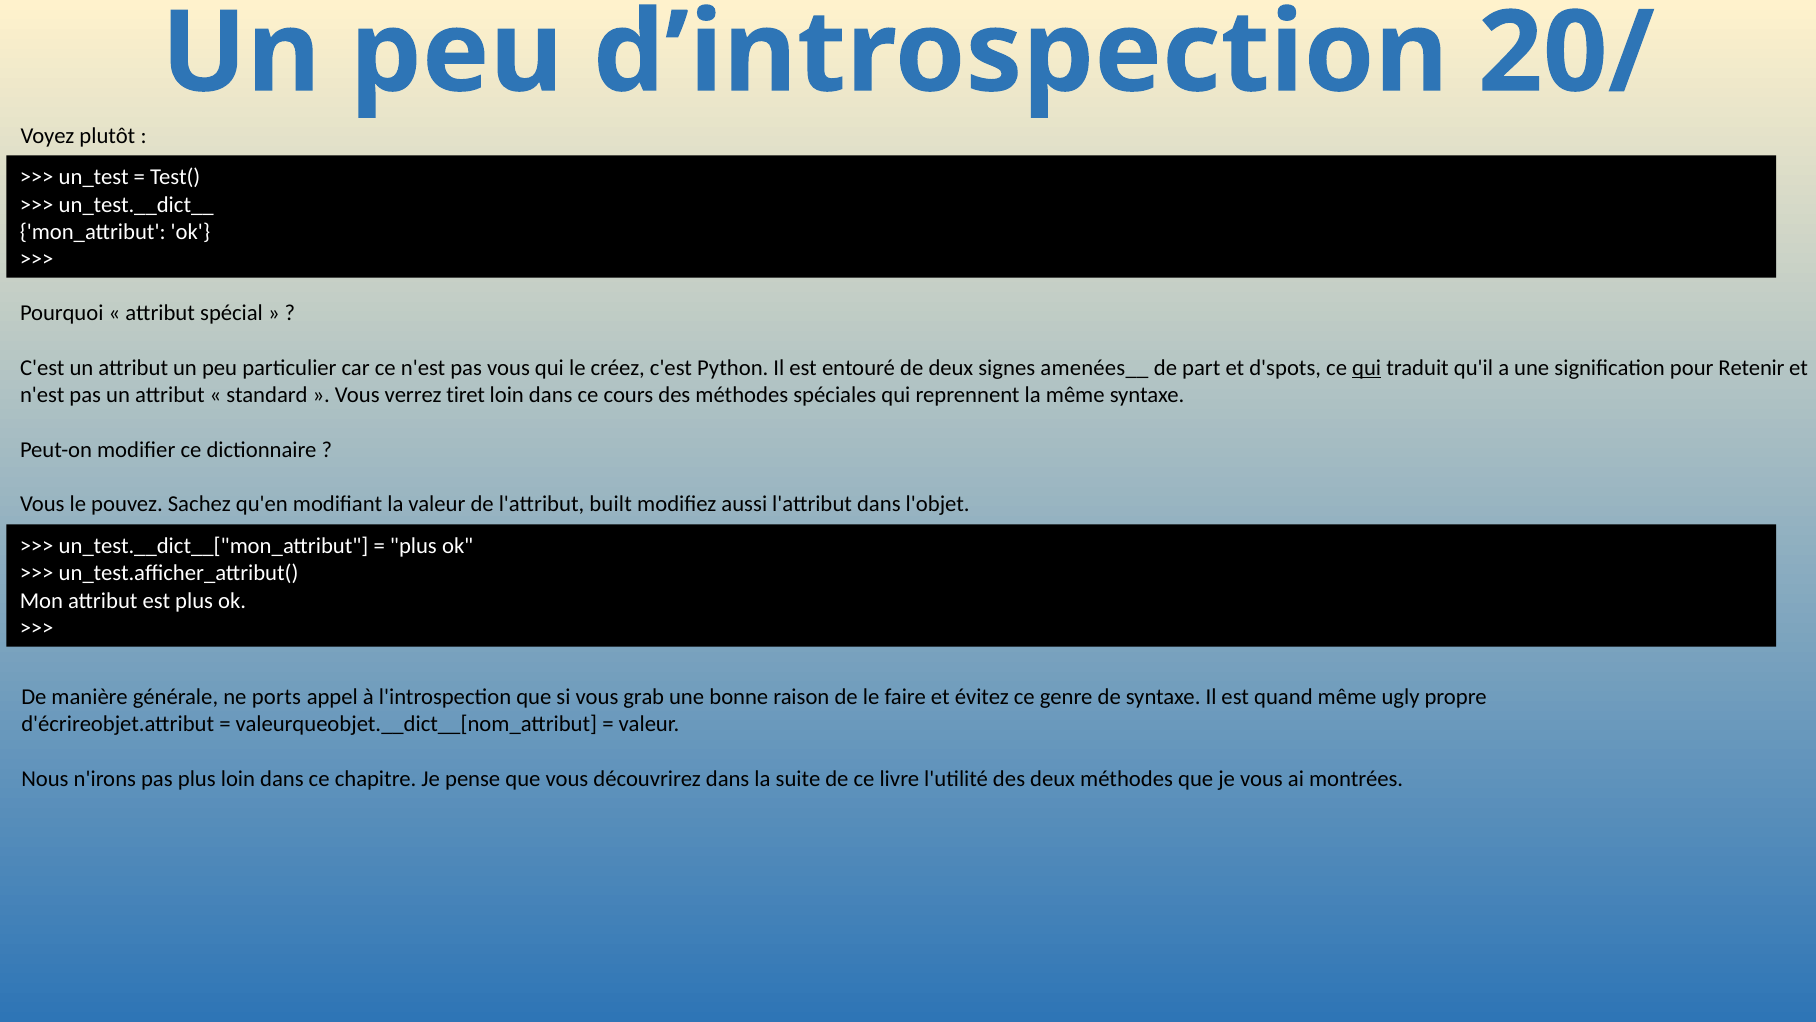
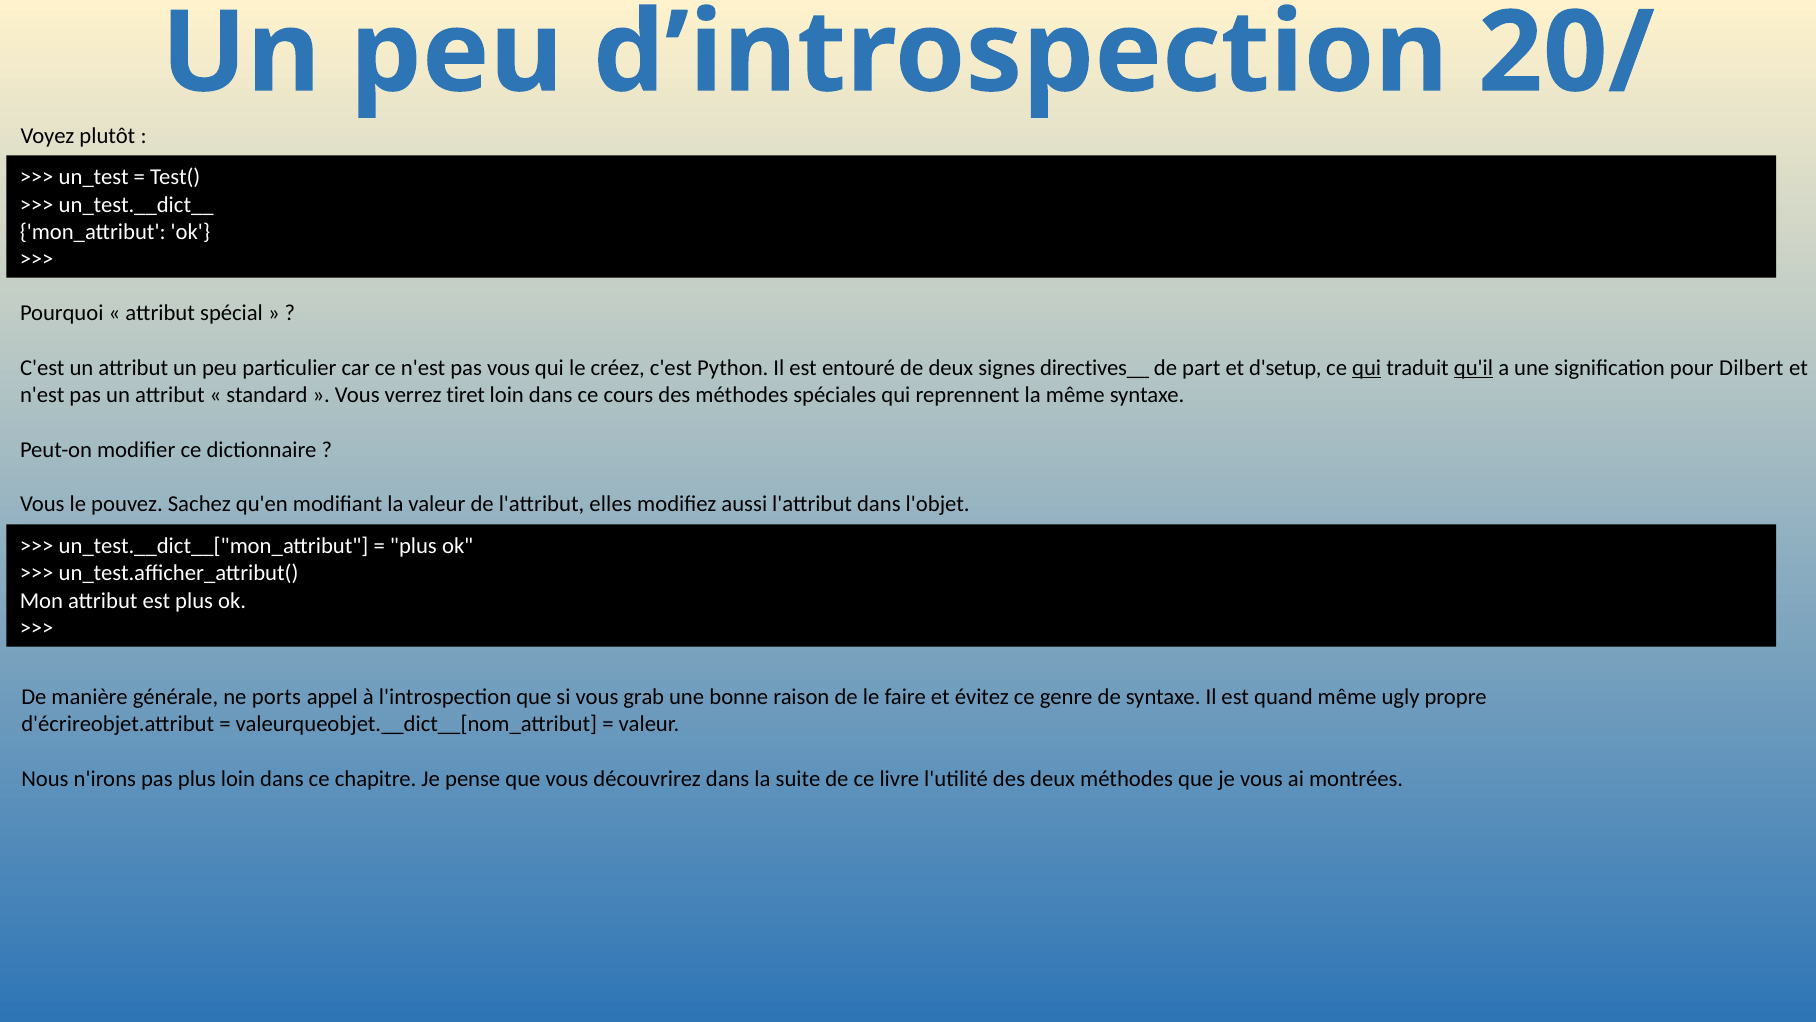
amenées__: amenées__ -> directives__
d'spots: d'spots -> d'setup
qu'il underline: none -> present
Retenir: Retenir -> Dilbert
built: built -> elles
